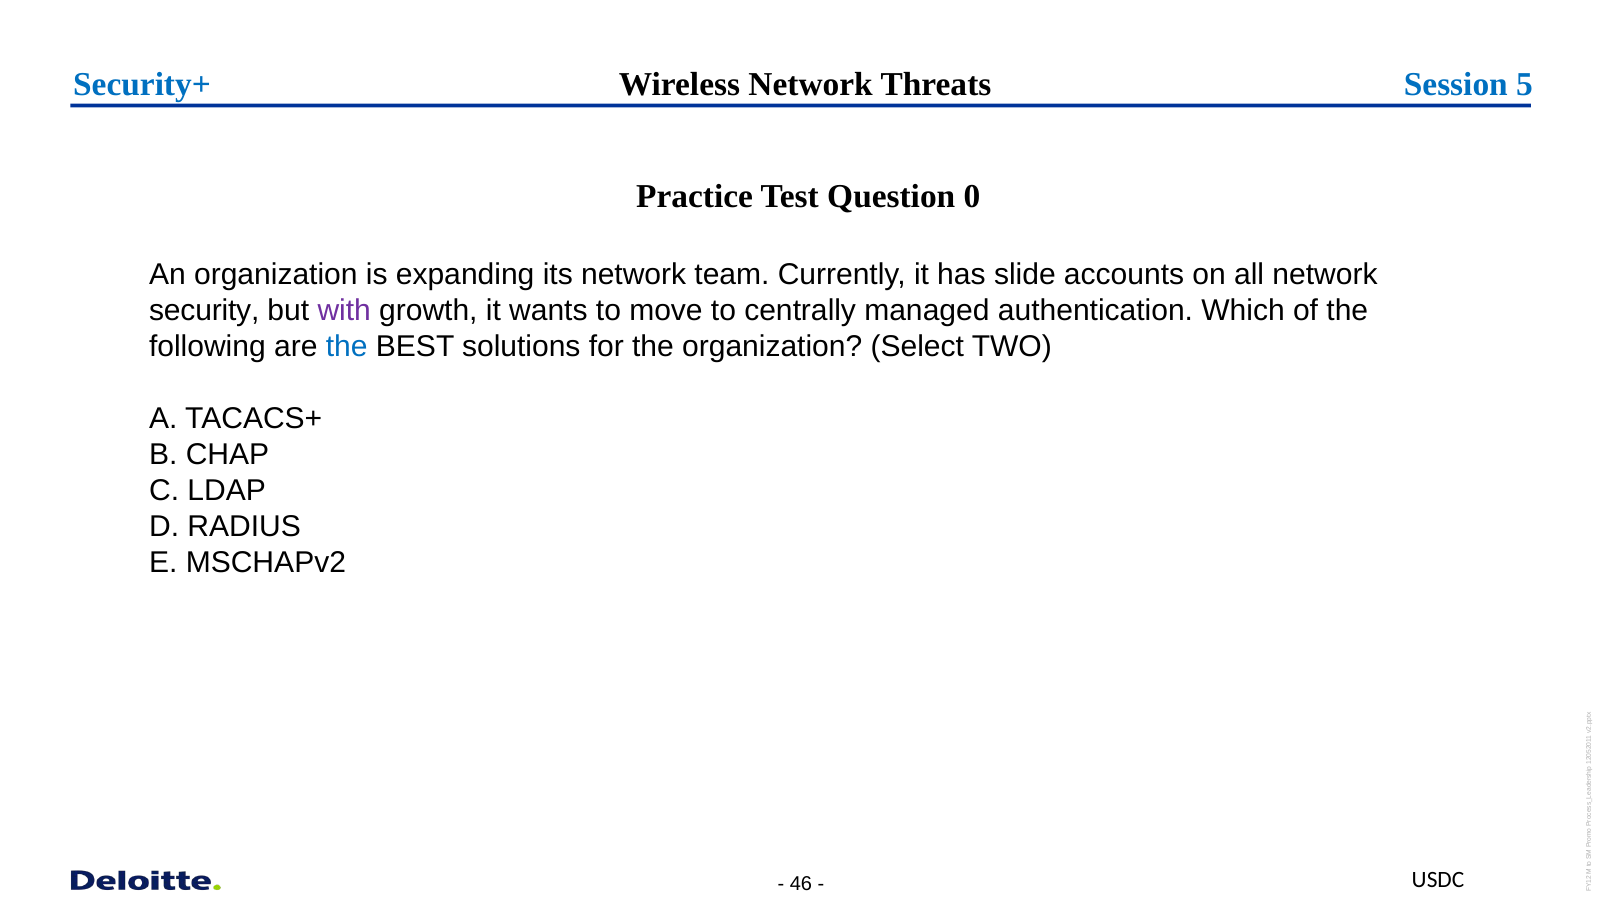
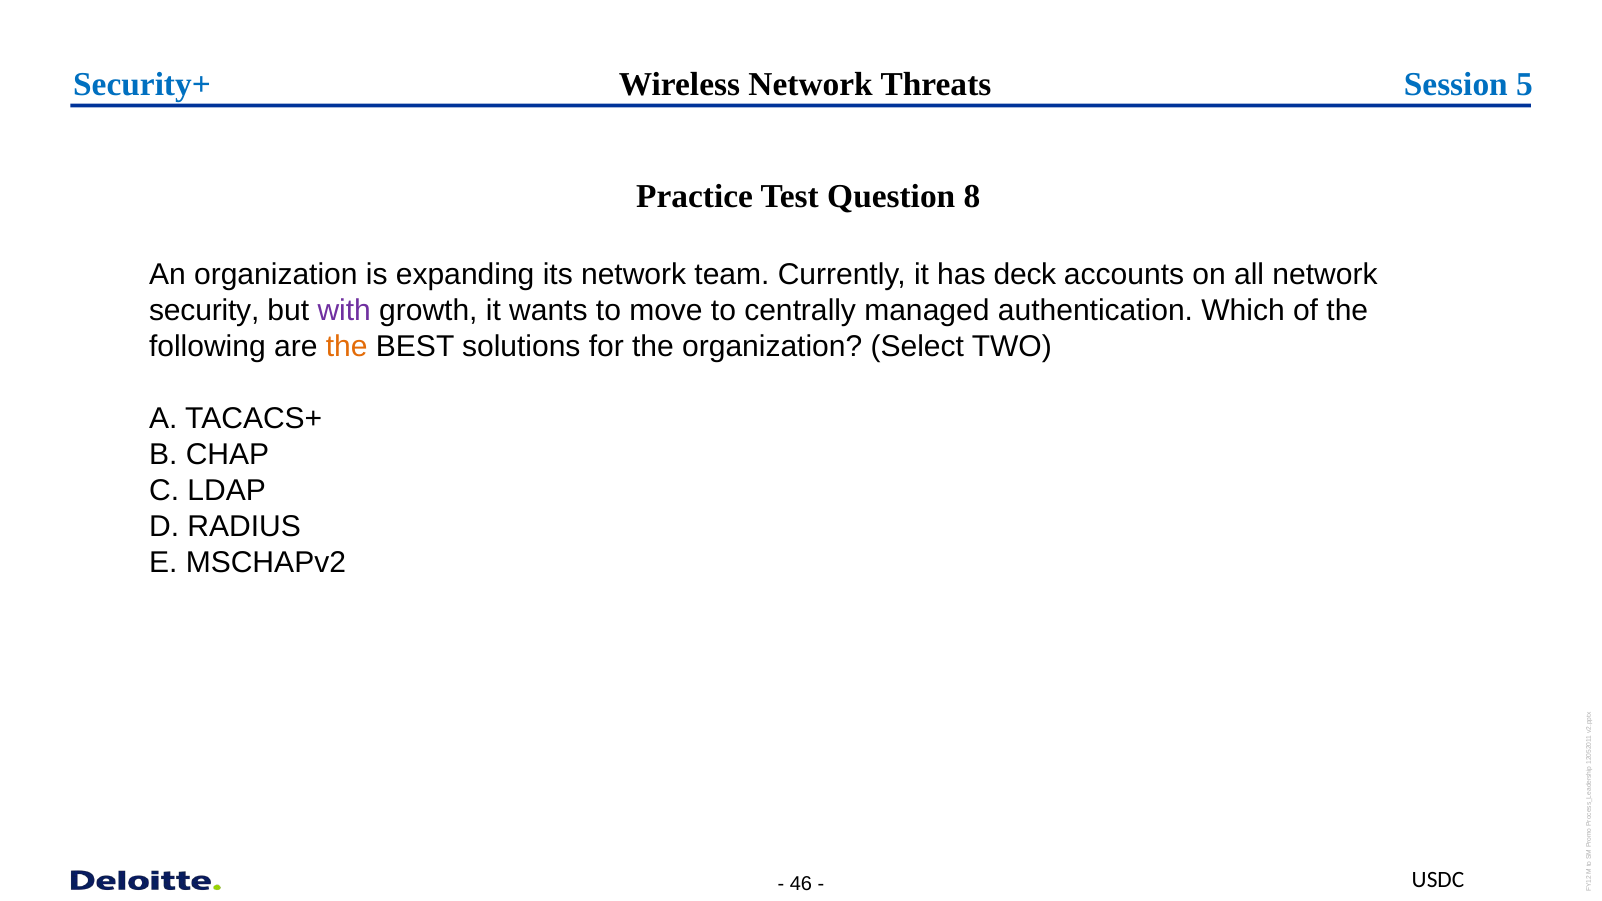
Question 0: 0 -> 8
slide: slide -> deck
the at (347, 346) colour: blue -> orange
